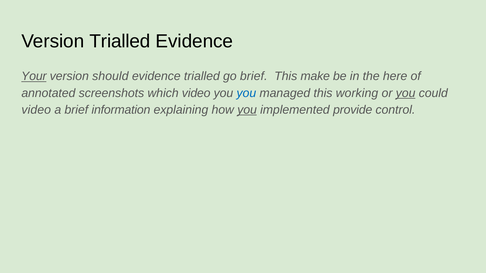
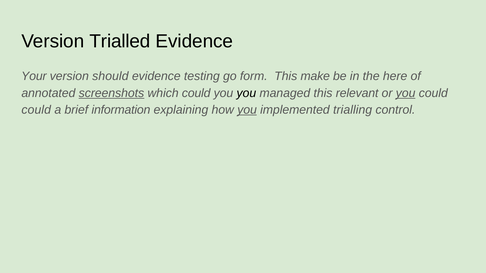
Your underline: present -> none
evidence trialled: trialled -> testing
go brief: brief -> form
screenshots underline: none -> present
which video: video -> could
you at (246, 93) colour: blue -> black
working: working -> relevant
video at (36, 110): video -> could
provide: provide -> trialling
